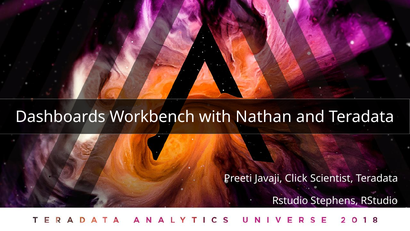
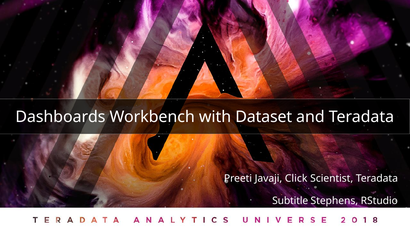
Nathan: Nathan -> Dataset
Rstudio at (290, 201): Rstudio -> Subtitle
